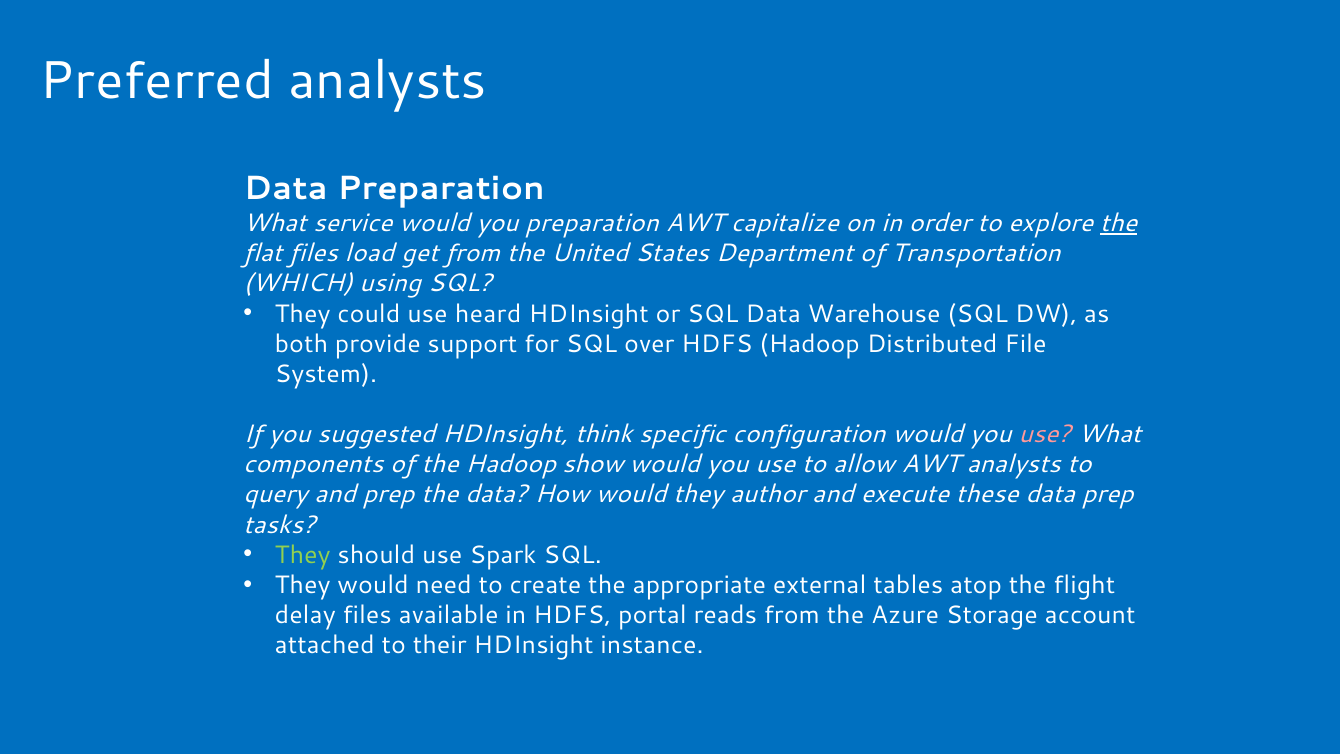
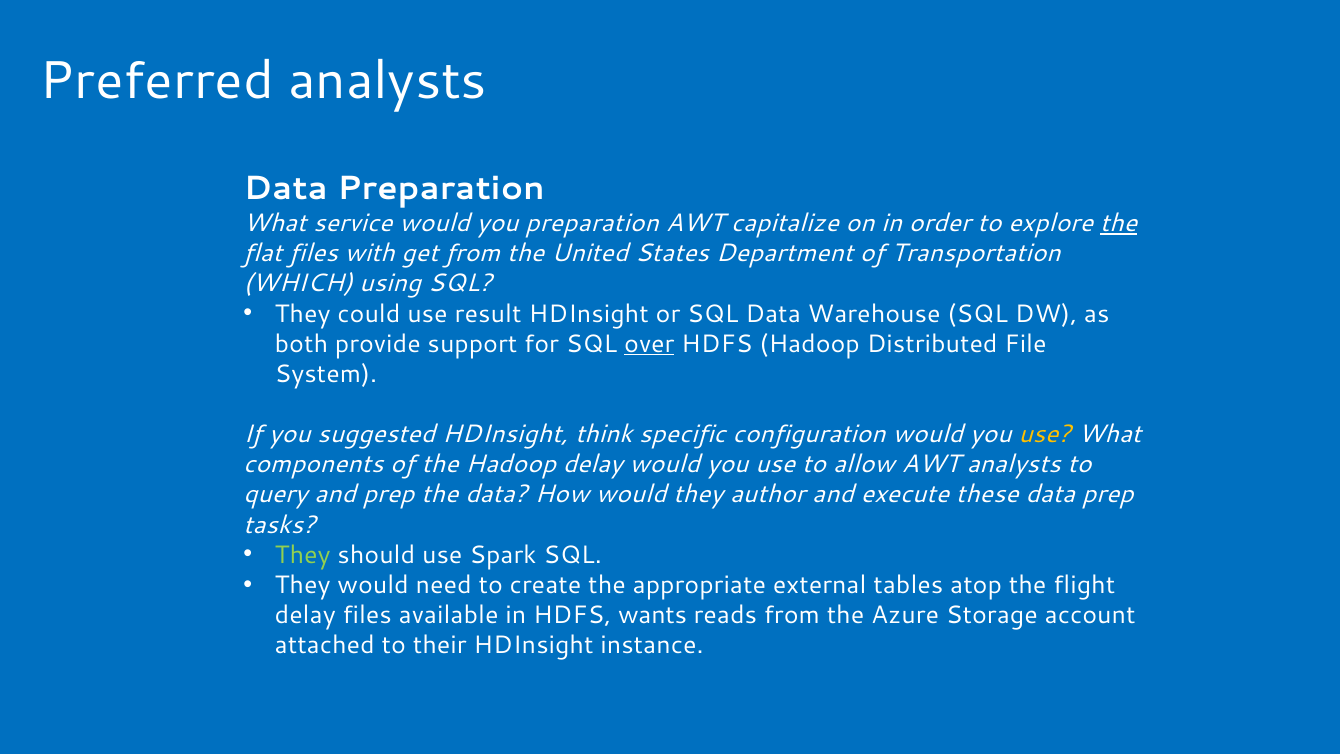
load: load -> with
heard: heard -> result
over underline: none -> present
use at (1045, 434) colour: pink -> yellow
Hadoop show: show -> delay
portal: portal -> wants
